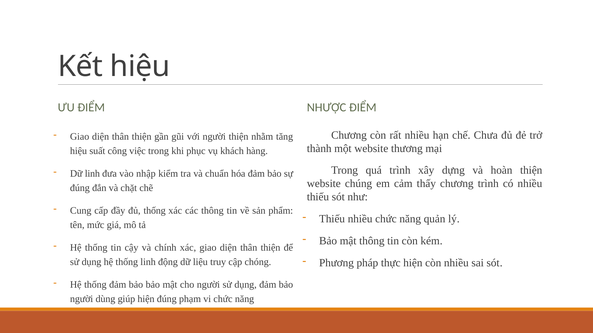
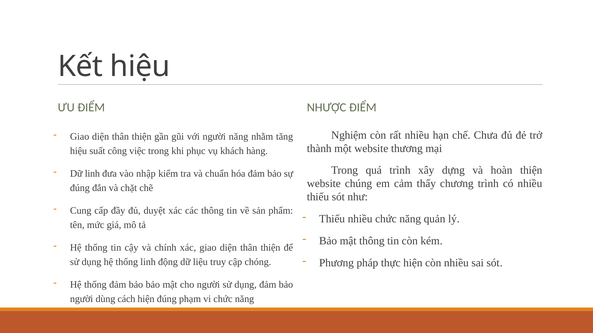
Chương at (349, 135): Chương -> Nghiệm
người thiện: thiện -> năng
đủ thống: thống -> duyệt
giúp: giúp -> cách
